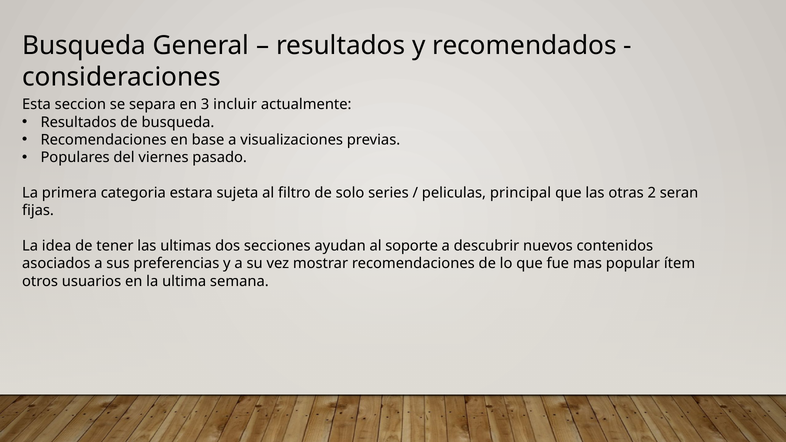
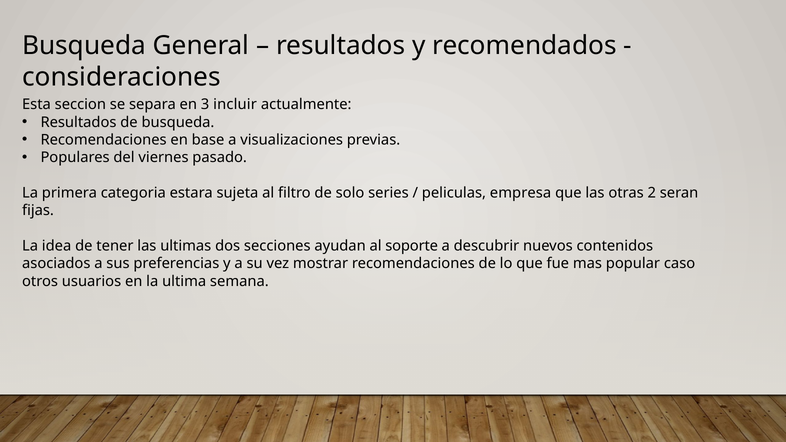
principal: principal -> empresa
ítem: ítem -> caso
